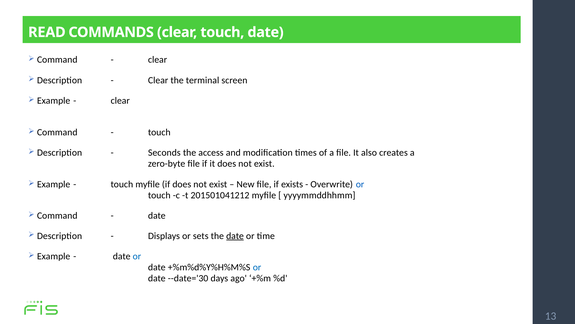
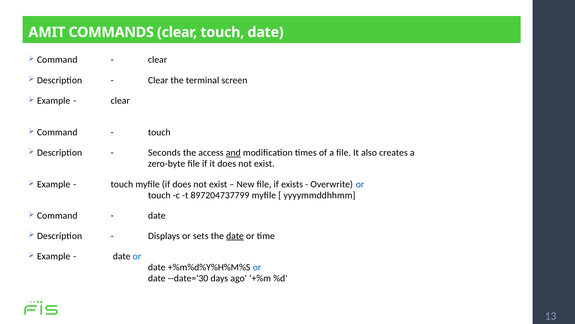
READ: READ -> AMIT
and underline: none -> present
201501041212: 201501041212 -> 897204737799
